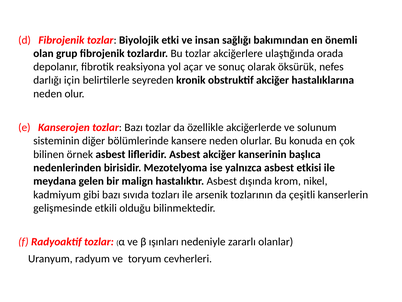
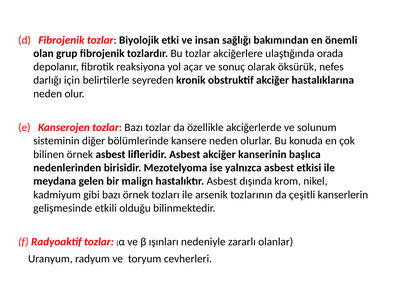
bazı sıvıda: sıvıda -> örnek
